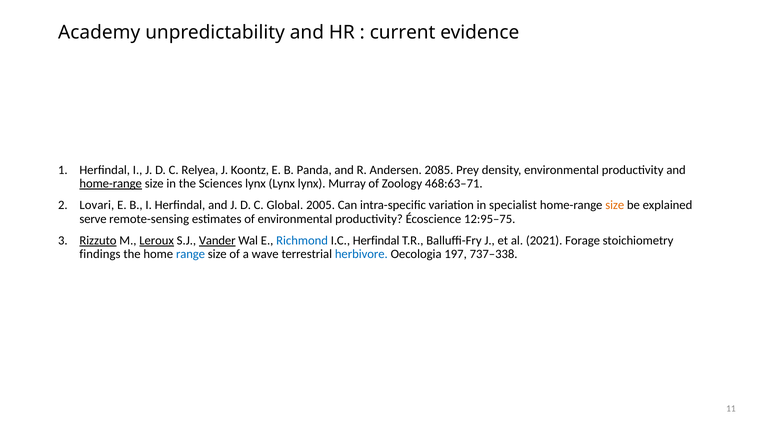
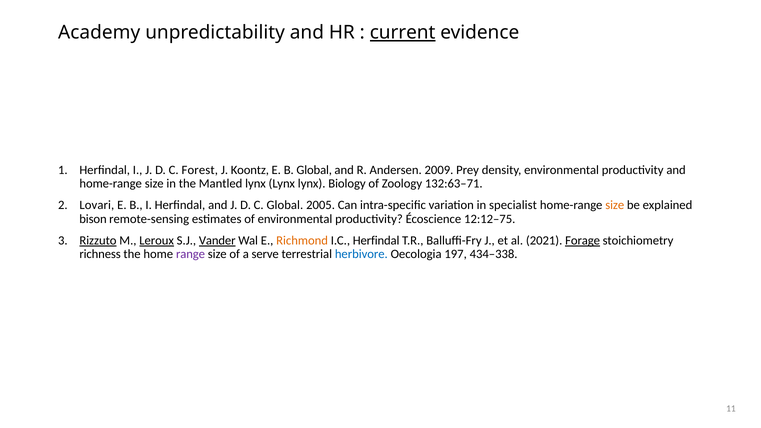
current underline: none -> present
Relyea: Relyea -> Forest
B Panda: Panda -> Global
2085: 2085 -> 2009
home-range at (111, 184) underline: present -> none
Sciences: Sciences -> Mantled
Murray: Murray -> Biology
468:63–71: 468:63–71 -> 132:63–71
serve: serve -> bison
12:95–75: 12:95–75 -> 12:12–75
Richmond colour: blue -> orange
Forage underline: none -> present
findings: findings -> richness
range colour: blue -> purple
wave: wave -> serve
737–338: 737–338 -> 434–338
